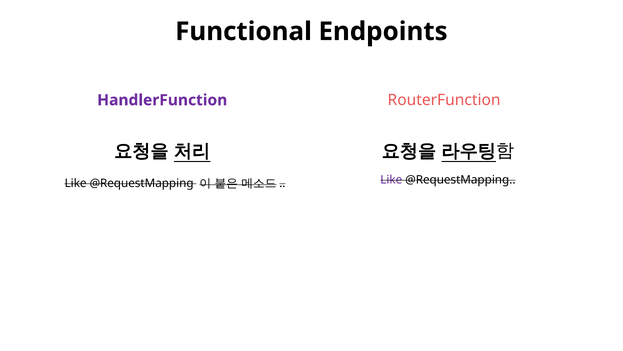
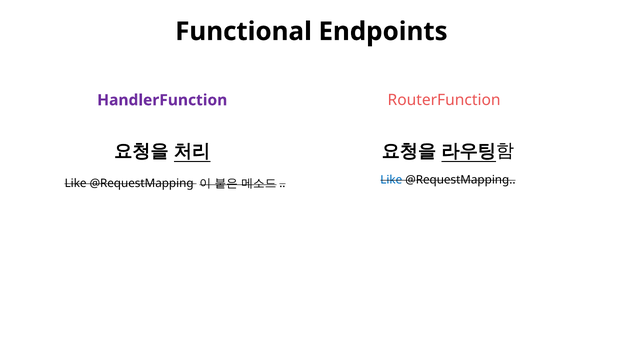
Like at (391, 180) colour: purple -> blue
